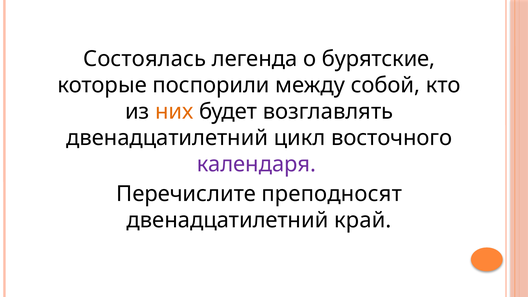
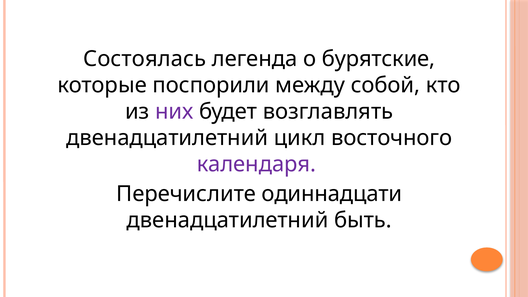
них colour: orange -> purple
преподносят: преподносят -> одиннадцати
край: край -> быть
